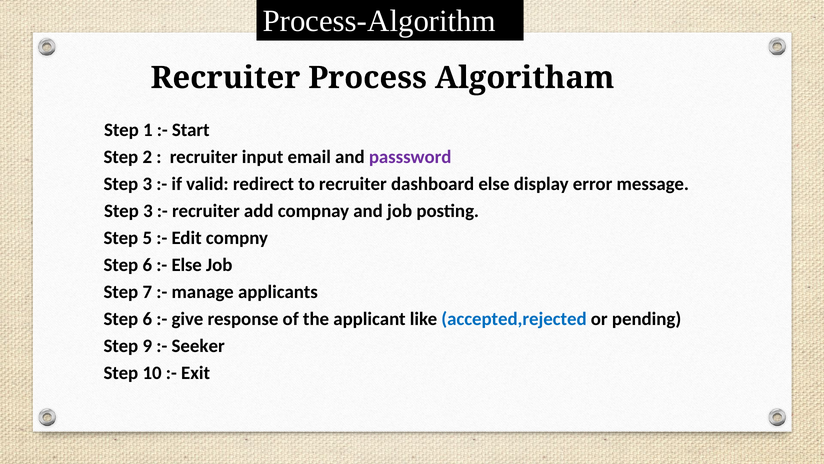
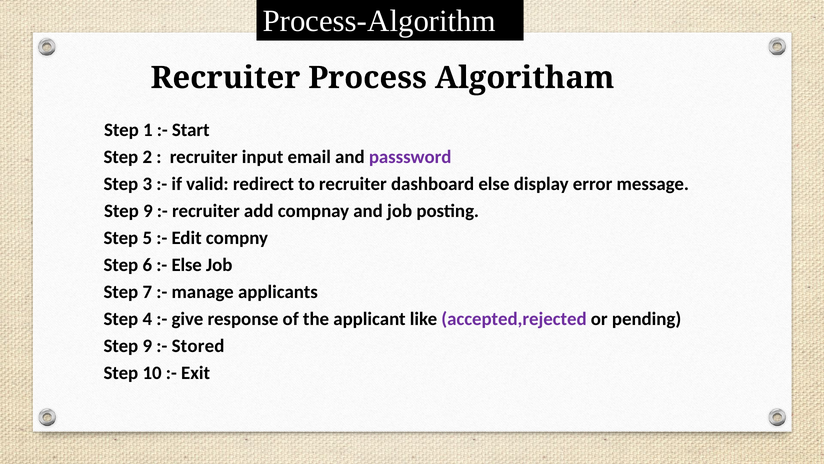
3 at (148, 211): 3 -> 9
6 at (147, 319): 6 -> 4
accepted,rejected colour: blue -> purple
Seeker: Seeker -> Stored
